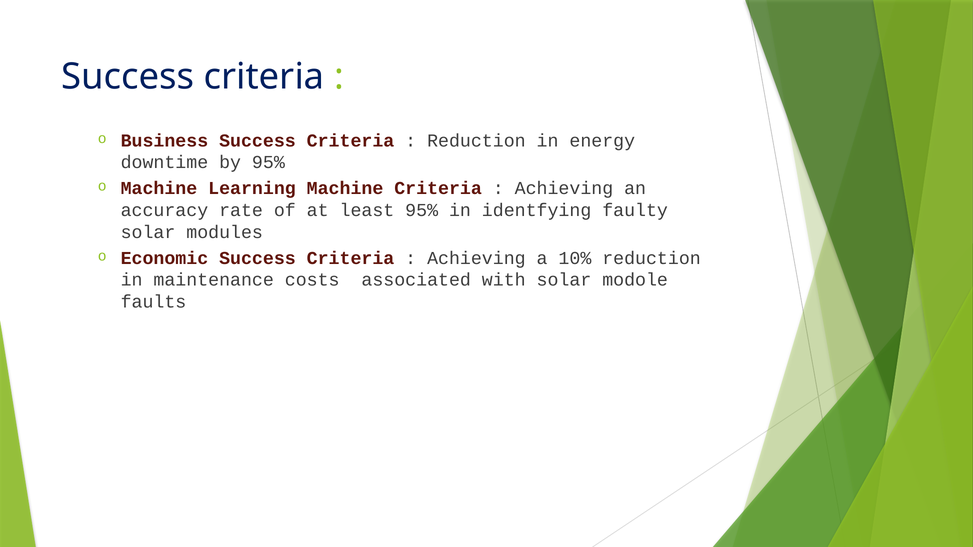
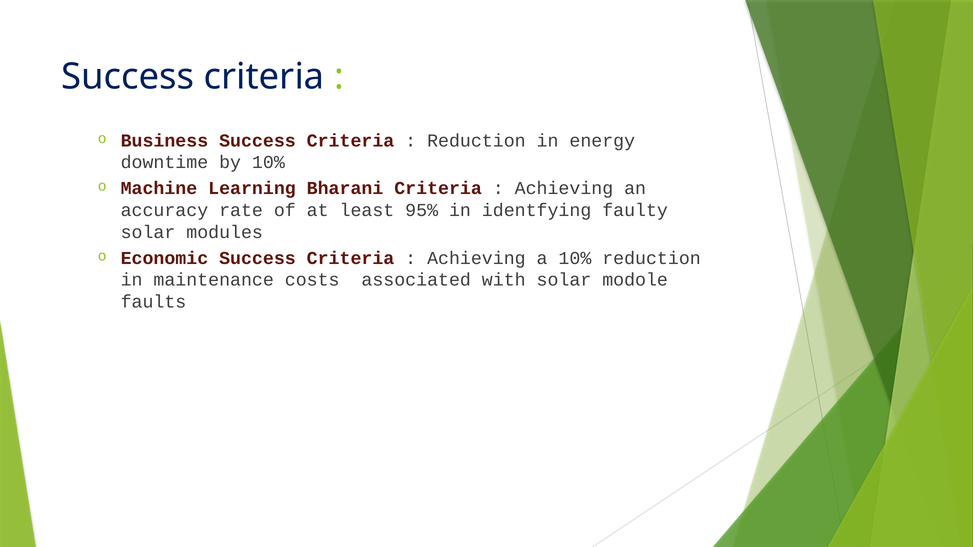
by 95%: 95% -> 10%
Learning Machine: Machine -> Bharani
